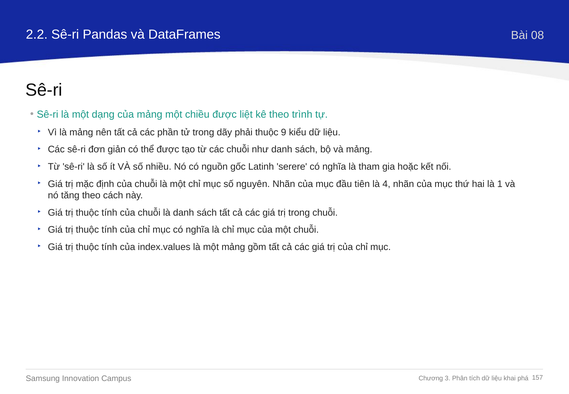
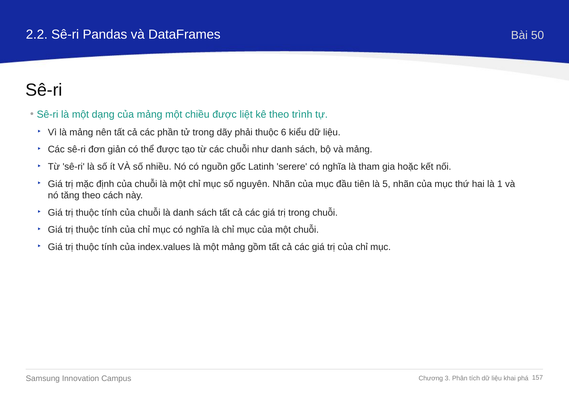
08: 08 -> 50
9: 9 -> 6
4: 4 -> 5
